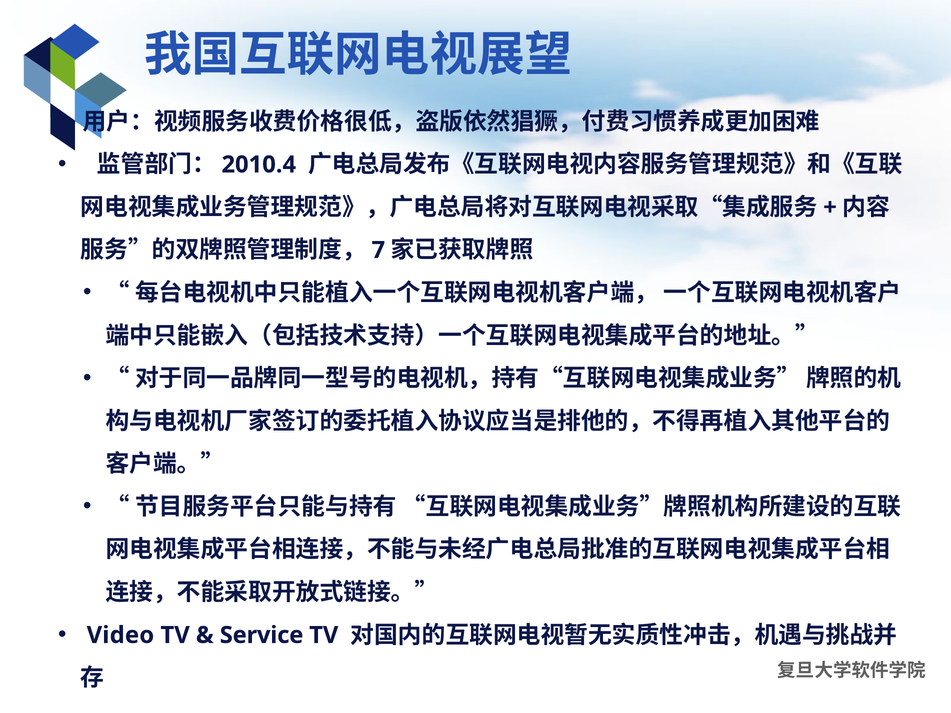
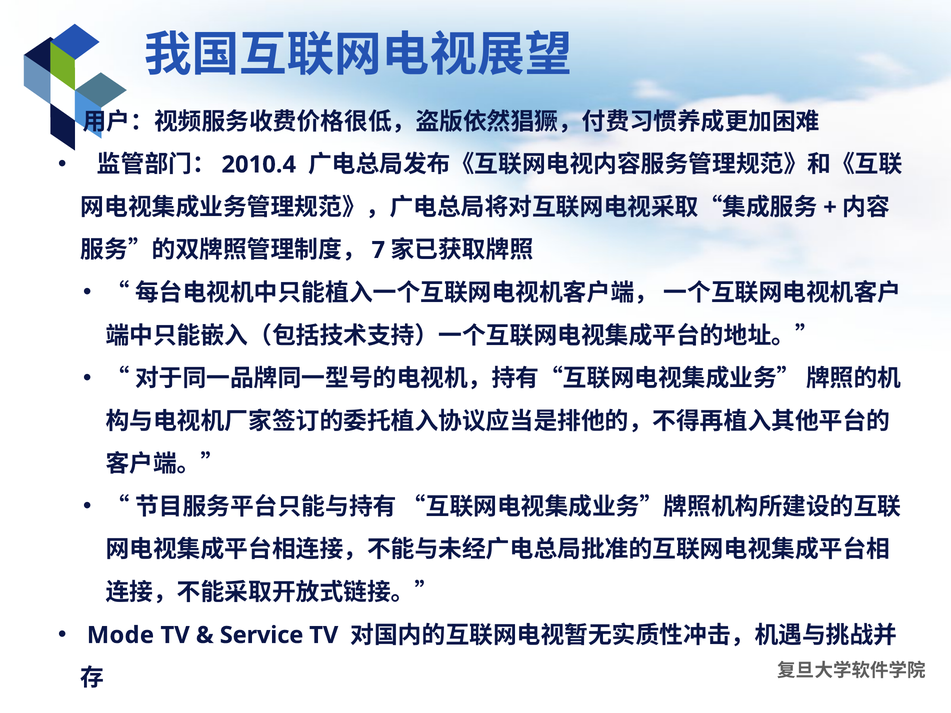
Video: Video -> Mode
